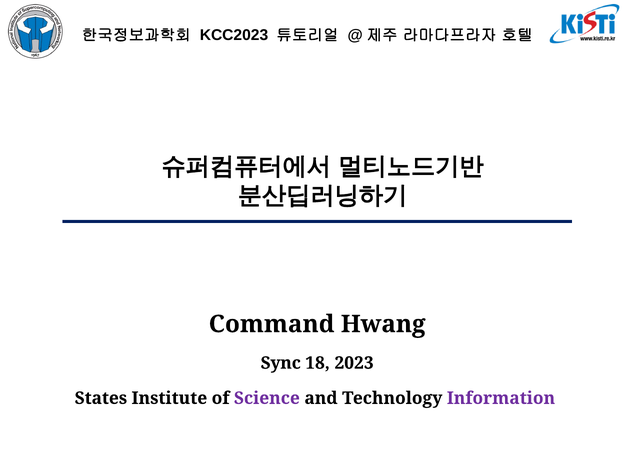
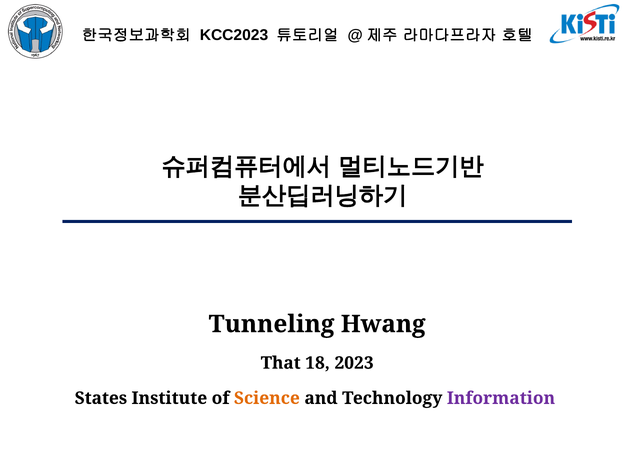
Command: Command -> Tunneling
Sync: Sync -> That
Science colour: purple -> orange
